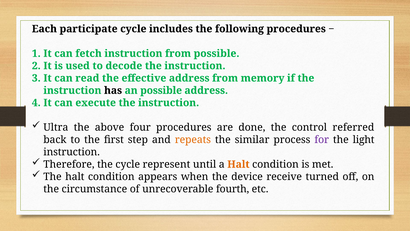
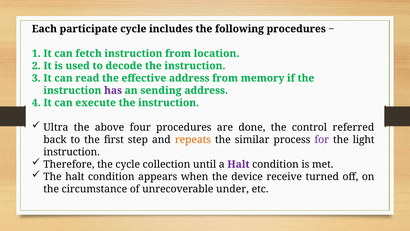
from possible: possible -> location
has colour: black -> purple
an possible: possible -> sending
represent: represent -> collection
Halt at (238, 164) colour: orange -> purple
fourth: fourth -> under
